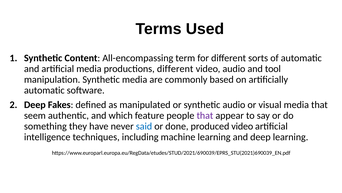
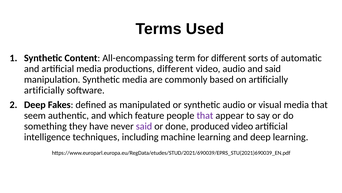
and tool: tool -> said
automatic at (44, 90): automatic -> artificially
said at (144, 126) colour: blue -> purple
